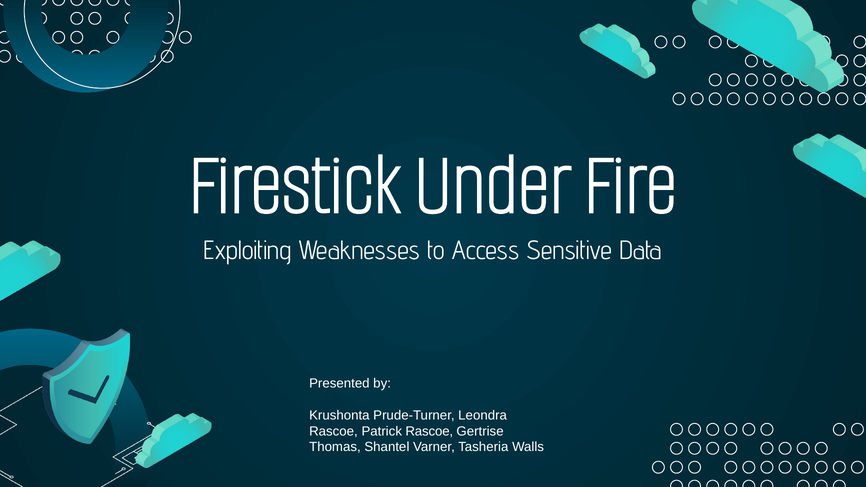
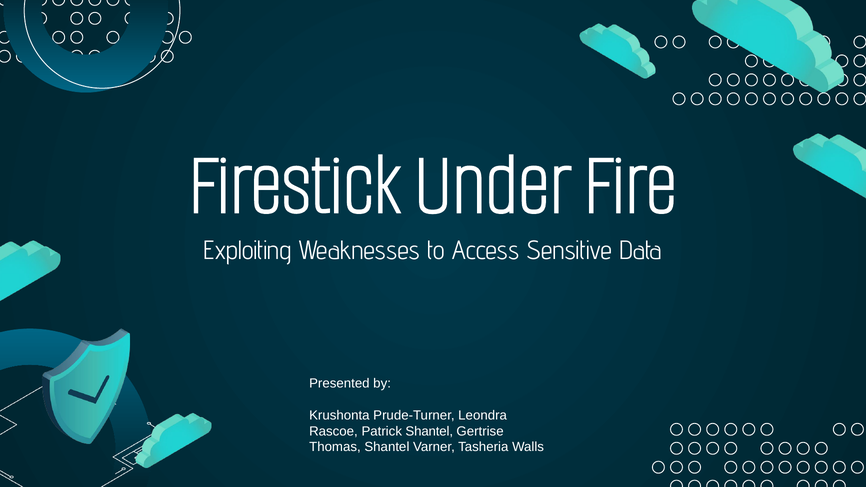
Patrick Rascoe: Rascoe -> Shantel
